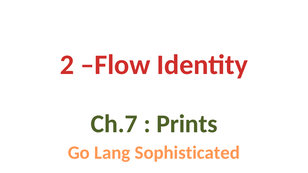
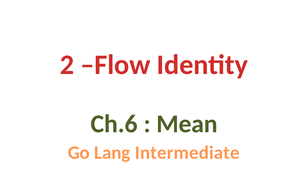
Ch.7: Ch.7 -> Ch.6
Prints: Prints -> Mean
Sophisticated: Sophisticated -> Intermediate
